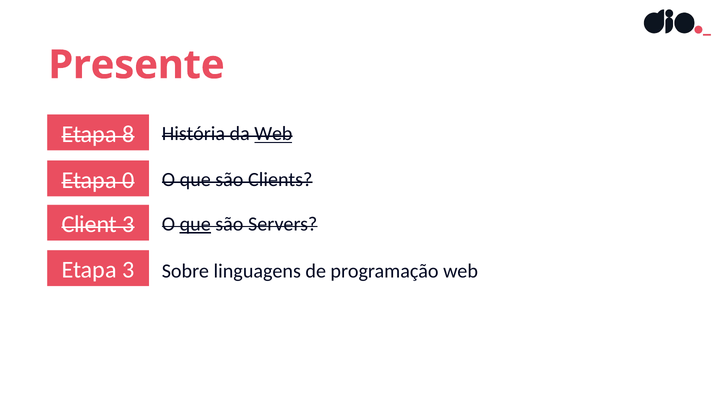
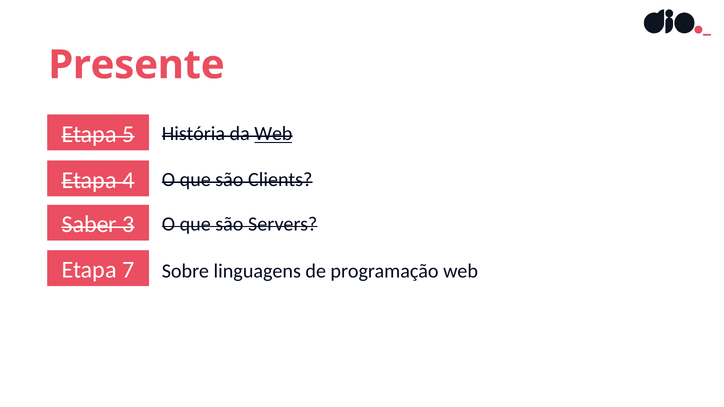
8: 8 -> 5
0: 0 -> 4
Client: Client -> Saber
que at (195, 224) underline: present -> none
Etapa 3: 3 -> 7
